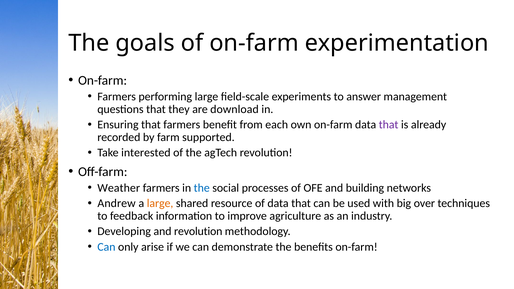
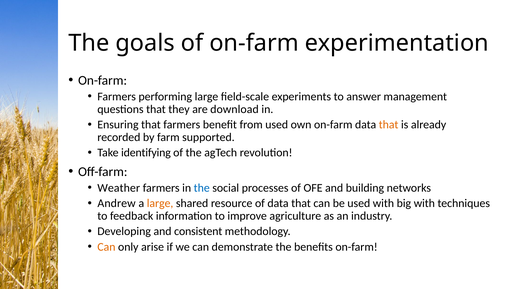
from each: each -> used
that at (389, 125) colour: purple -> orange
interested: interested -> identifying
big over: over -> with
and revolution: revolution -> consistent
Can at (106, 247) colour: blue -> orange
